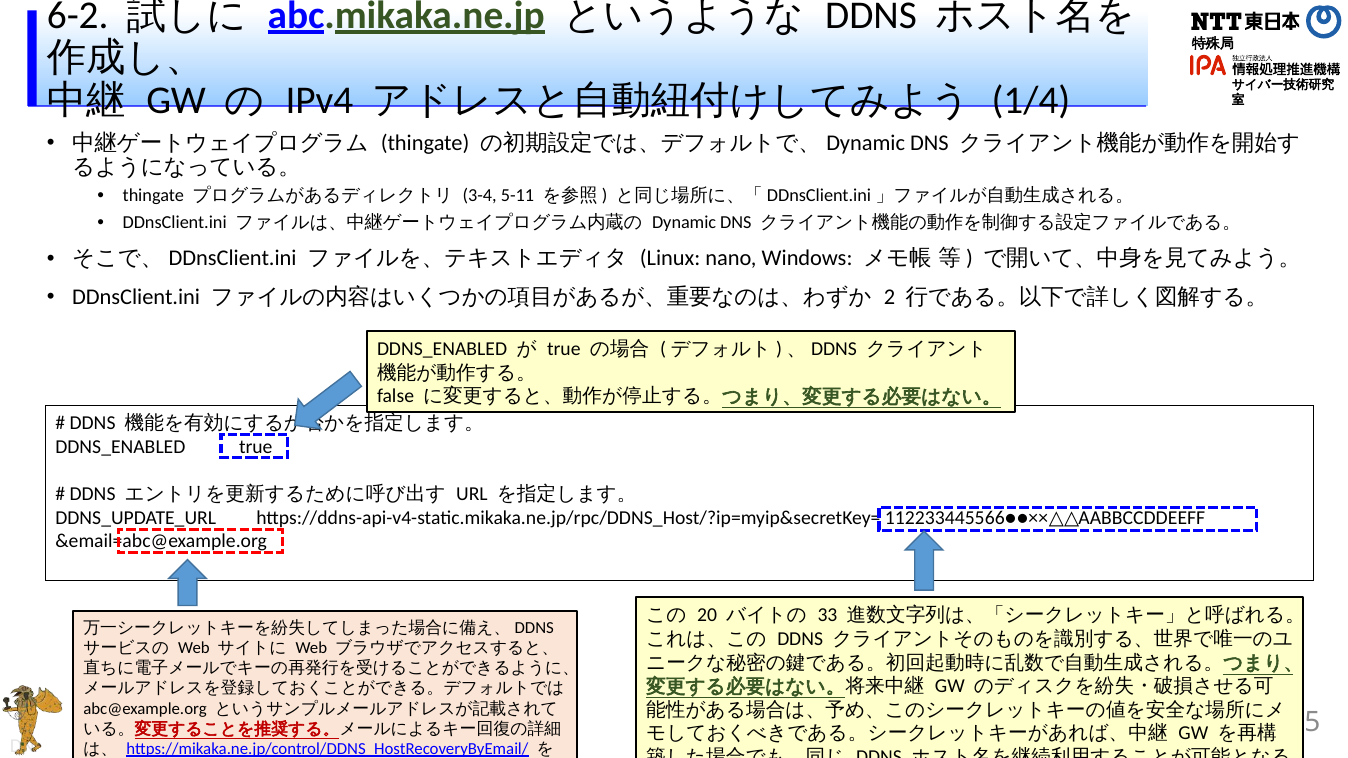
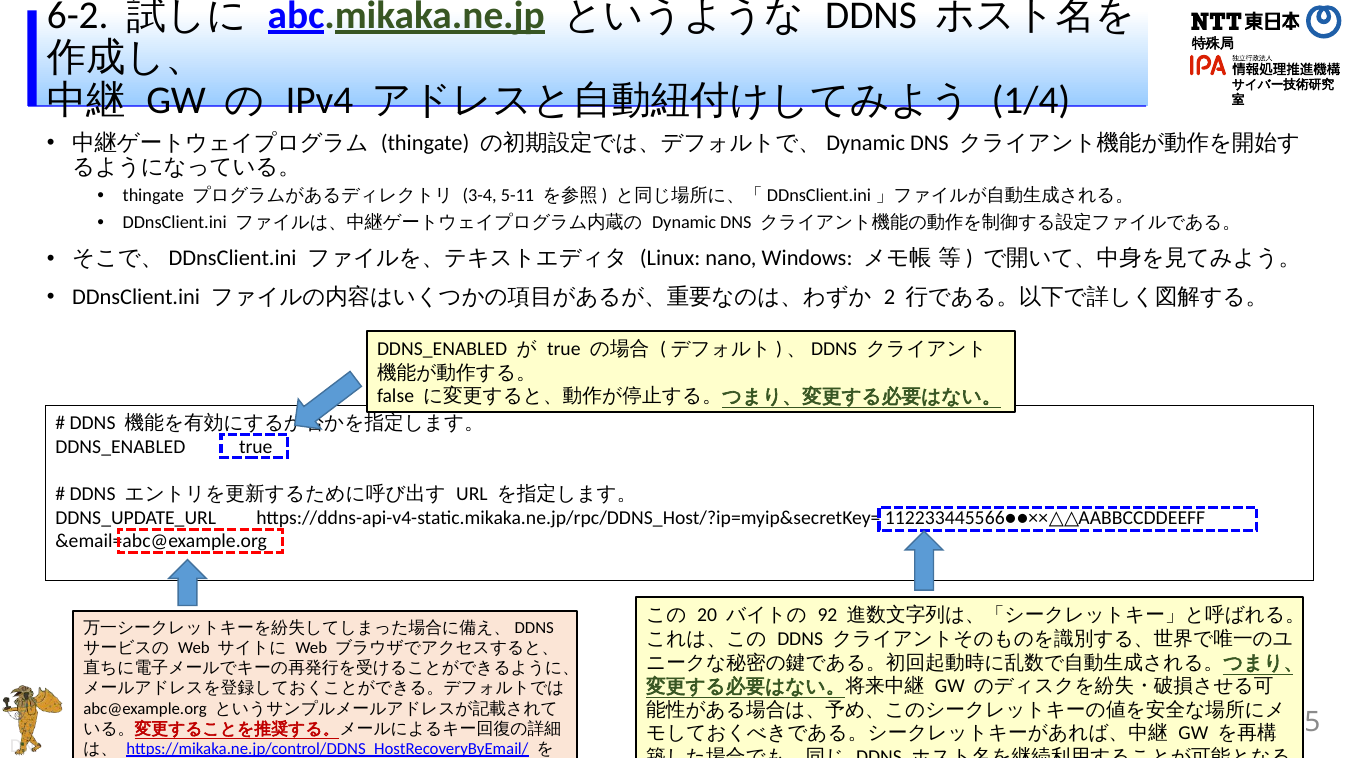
33: 33 -> 92
